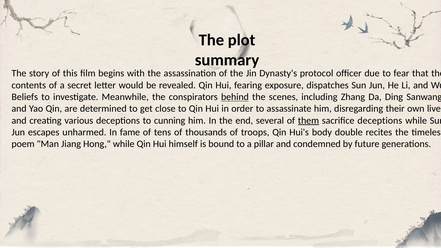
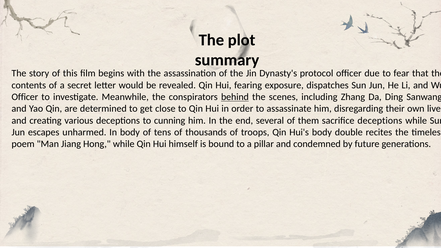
Beliefs at (25, 97): Beliefs -> Officer
them underline: present -> none
In fame: fame -> body
